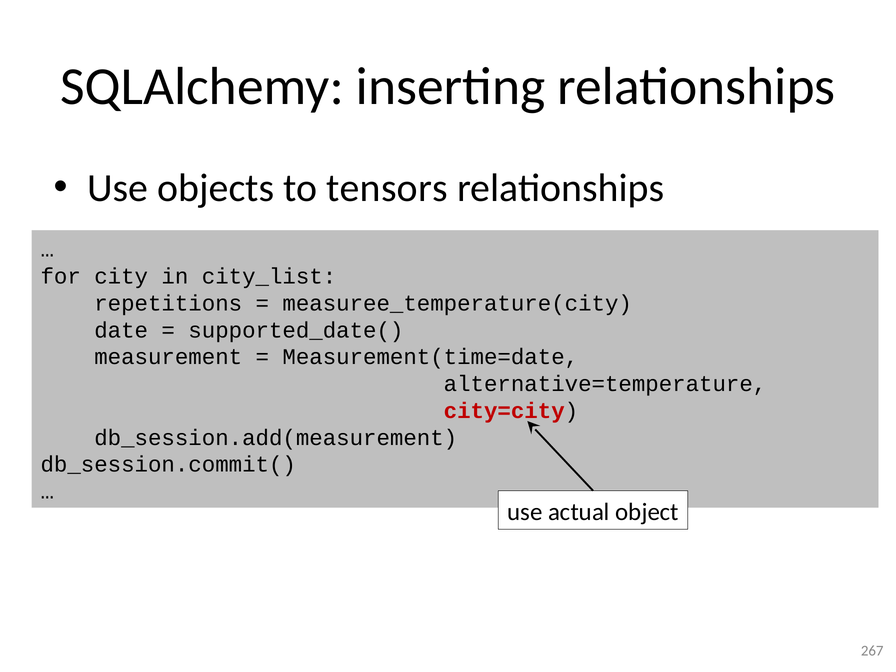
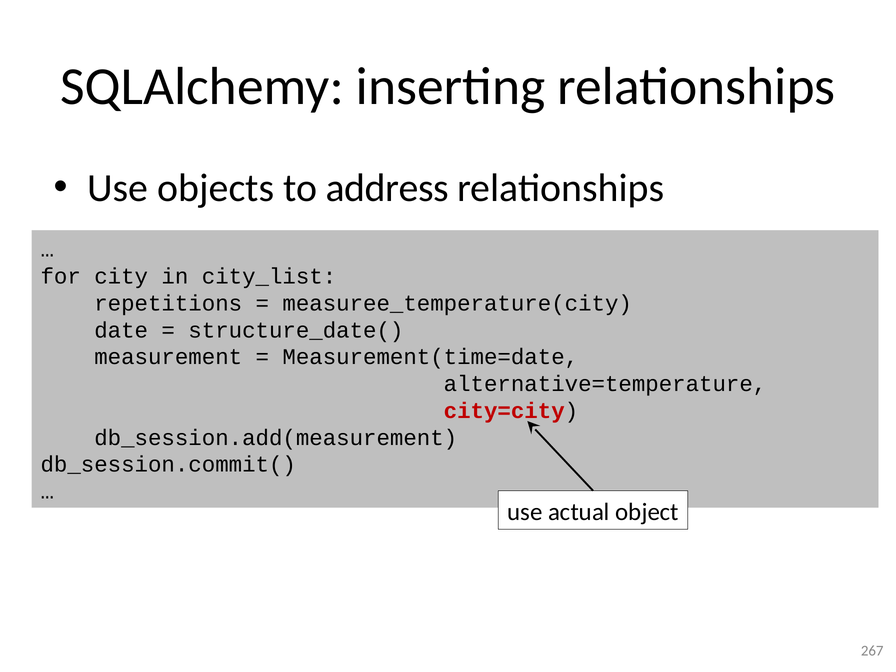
tensors: tensors -> address
supported_date(: supported_date( -> structure_date(
